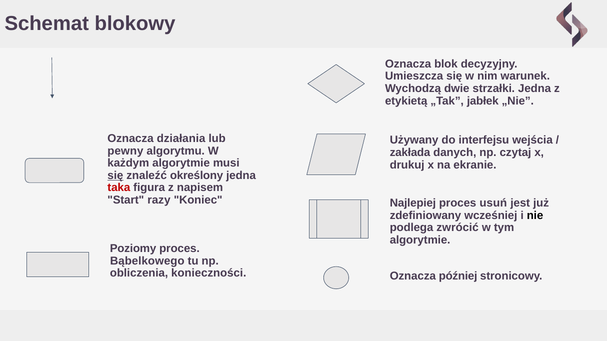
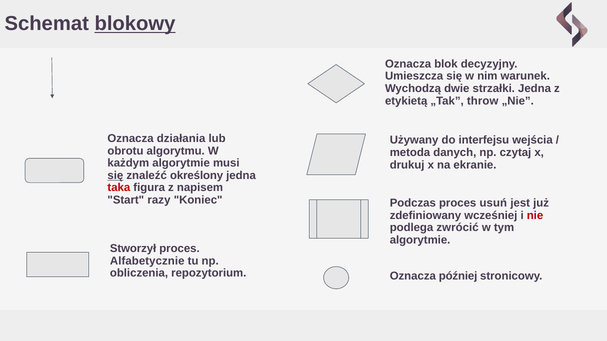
blokowy underline: none -> present
jabłek: jabłek -> throw
pewny: pewny -> obrotu
zakłada: zakłada -> metoda
Najlepiej: Najlepiej -> Podczas
nie colour: black -> red
Poziomy: Poziomy -> Stworzył
Bąbelkowego: Bąbelkowego -> Alfabetycznie
konieczności: konieczności -> repozytorium
